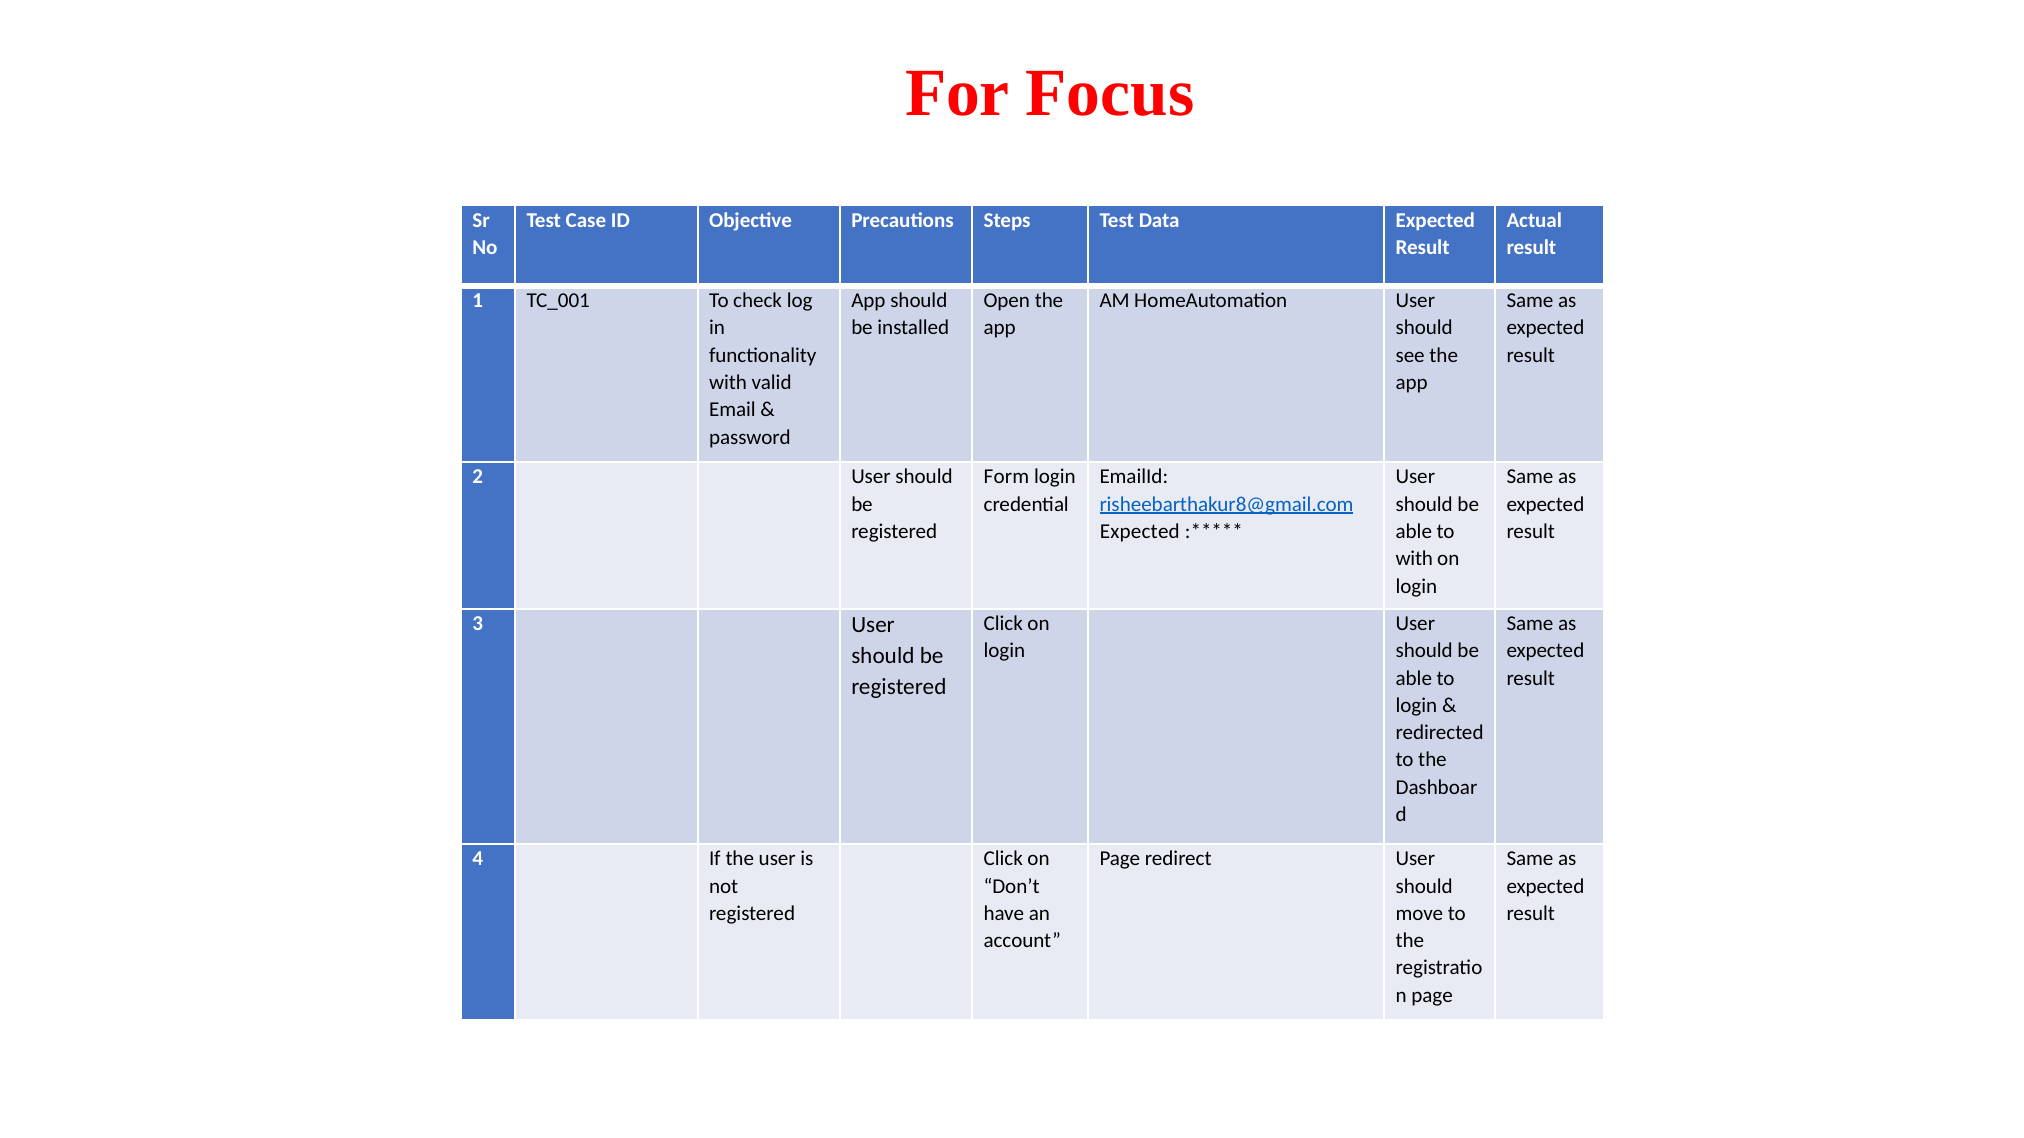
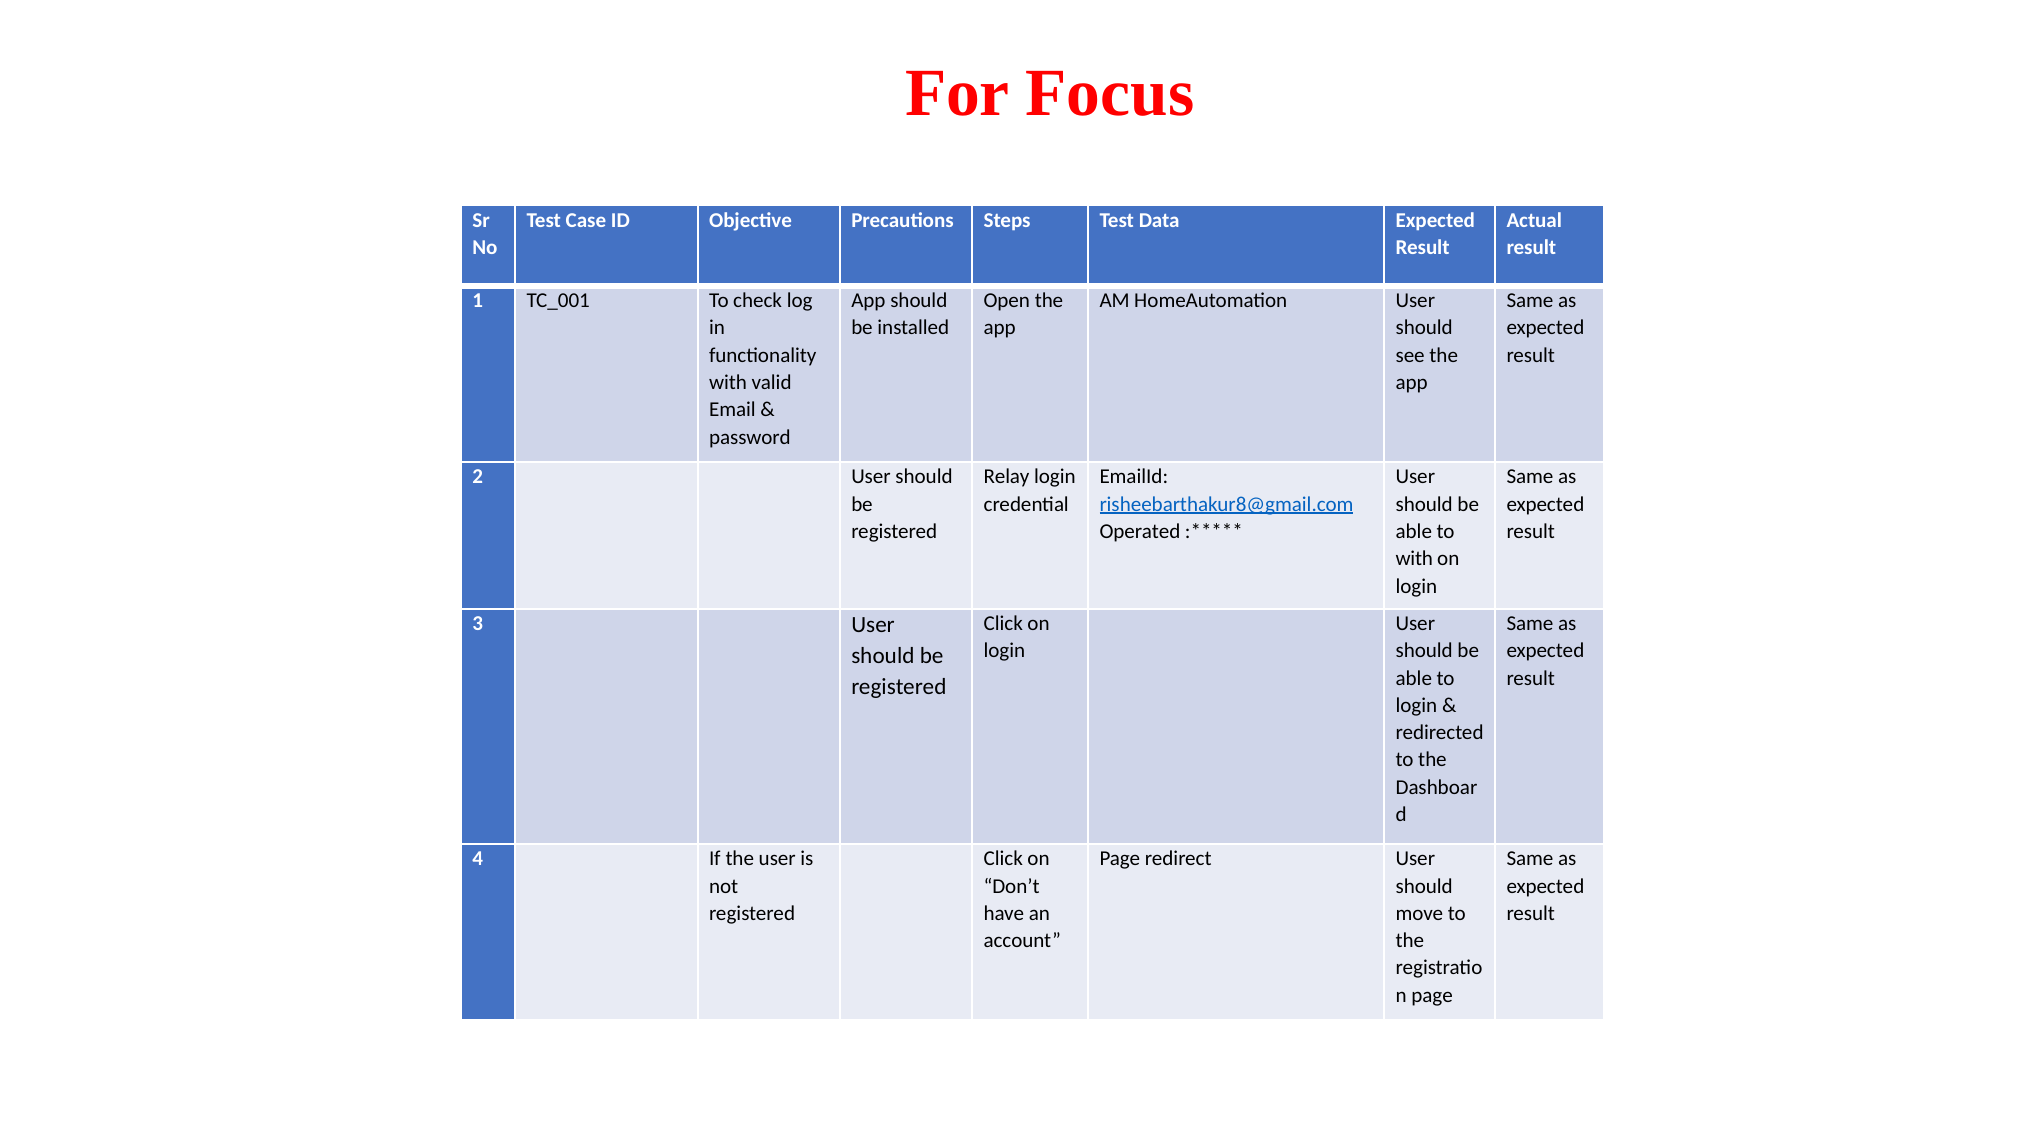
Form: Form -> Relay
Expected at (1140, 532): Expected -> Operated
